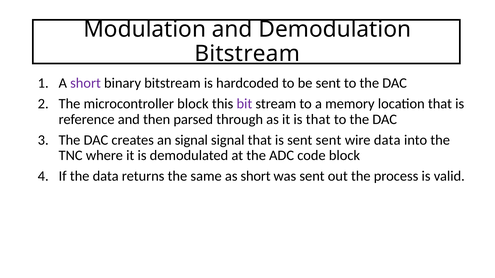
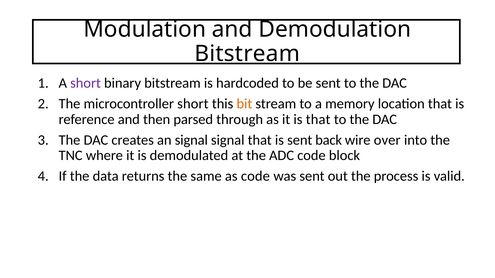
microcontroller block: block -> short
bit colour: purple -> orange
sent sent: sent -> back
wire data: data -> over
as short: short -> code
